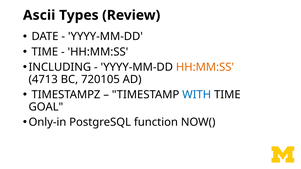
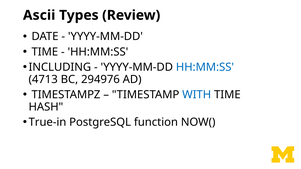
HH:MM:SS at (205, 67) colour: orange -> blue
720105: 720105 -> 294976
GOAL: GOAL -> HASH
Only-in: Only-in -> True-in
